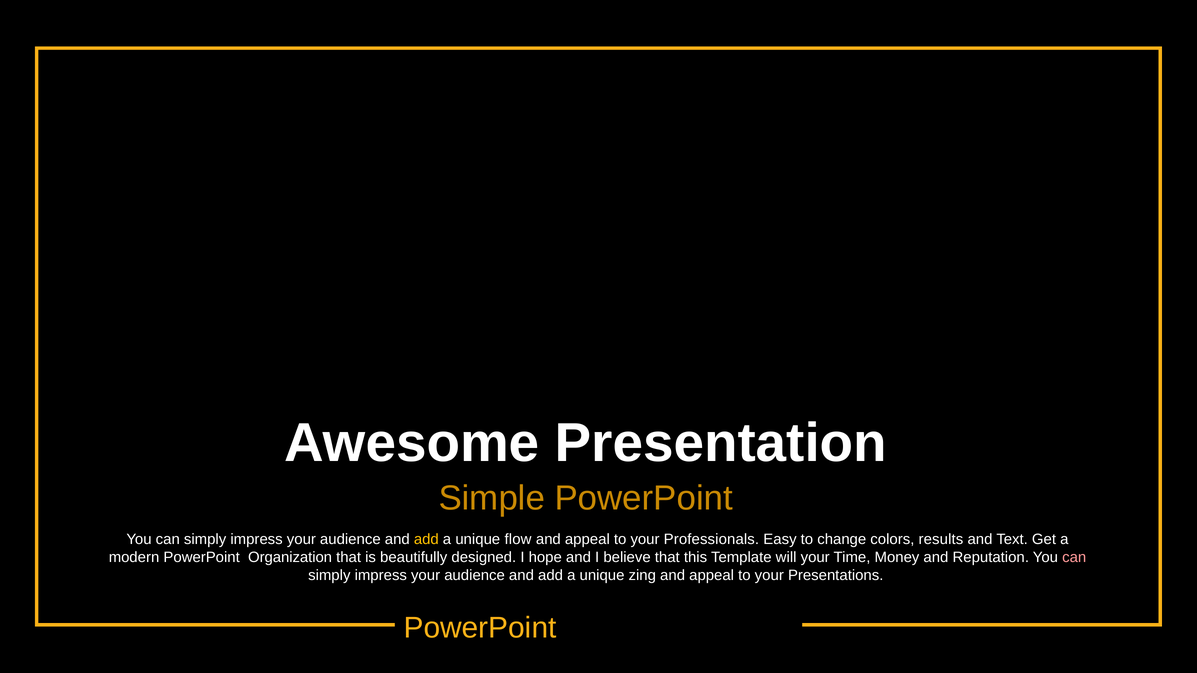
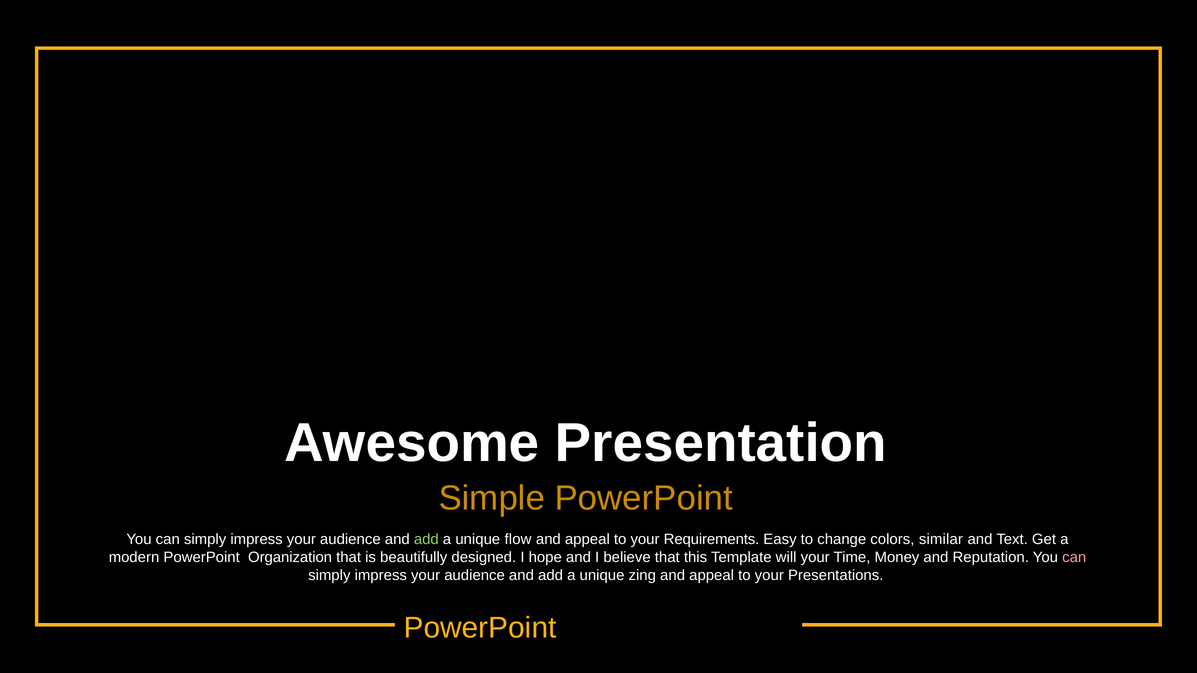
add at (426, 540) colour: yellow -> light green
Professionals: Professionals -> Requirements
results: results -> similar
